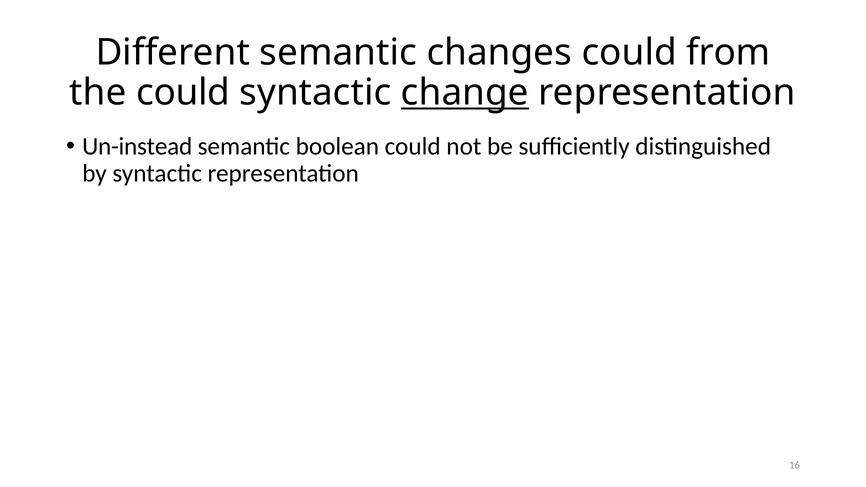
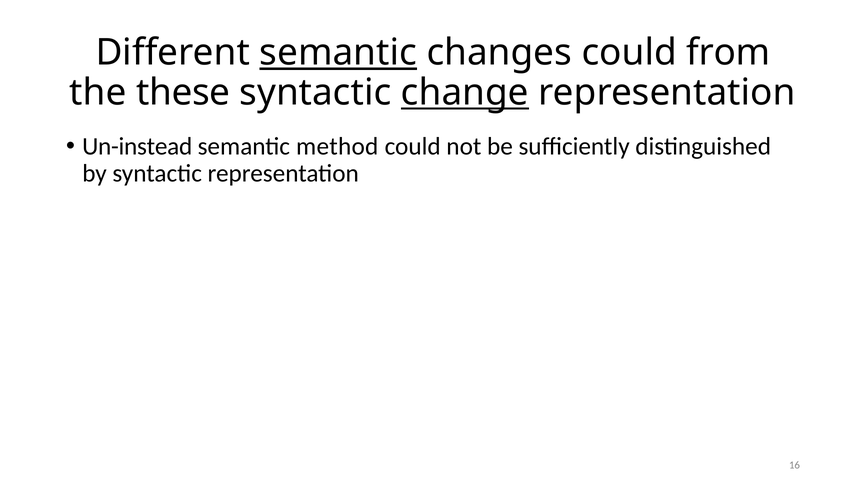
semantic at (338, 53) underline: none -> present
the could: could -> these
boolean: boolean -> method
